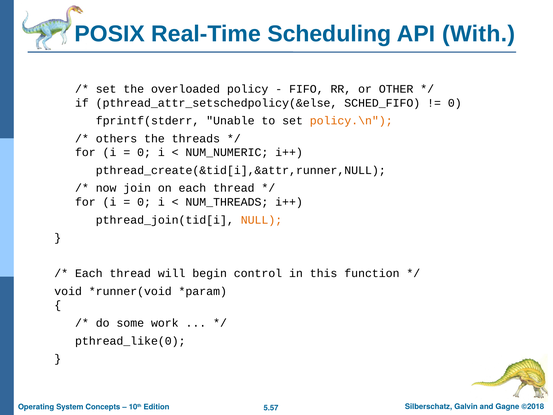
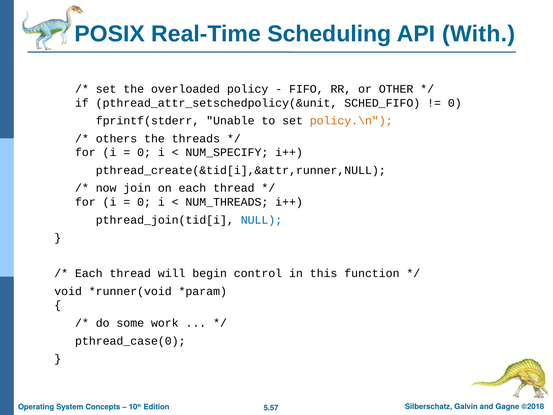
pthread_attr_setschedpolicy(&else: pthread_attr_setschedpolicy(&else -> pthread_attr_setschedpolicy(&unit
NUM_NUMERIC: NUM_NUMERIC -> NUM_SPECIFY
NULL colour: orange -> blue
pthread_like(0: pthread_like(0 -> pthread_case(0
